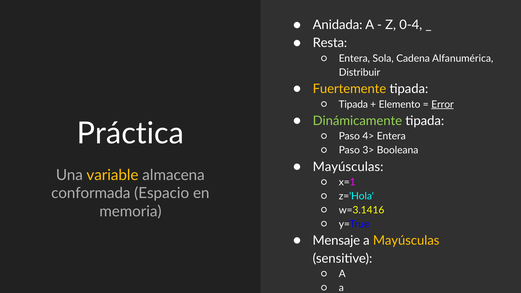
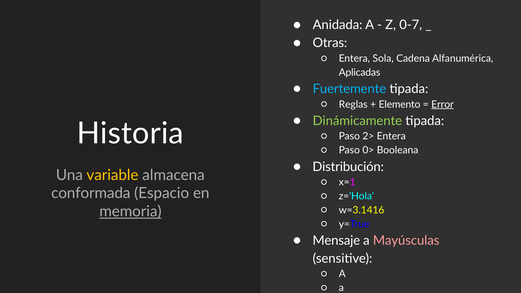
0-4: 0-4 -> 0-7
Resta: Resta -> Otras
Distribuir: Distribuir -> Aplicadas
Fuertemente colour: yellow -> light blue
Tipada at (353, 104): Tipada -> Reglas
Práctica: Práctica -> Historia
4>: 4> -> 2>
3>: 3> -> 0>
Mayúsculas at (348, 167): Mayúsculas -> Distribución
memoria underline: none -> present
Mayúsculas at (406, 241) colour: yellow -> pink
